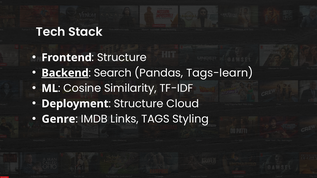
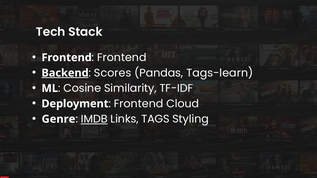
Structure at (122, 58): Structure -> Frontend
Search: Search -> Scores
Structure at (139, 104): Structure -> Frontend
IMDB underline: none -> present
